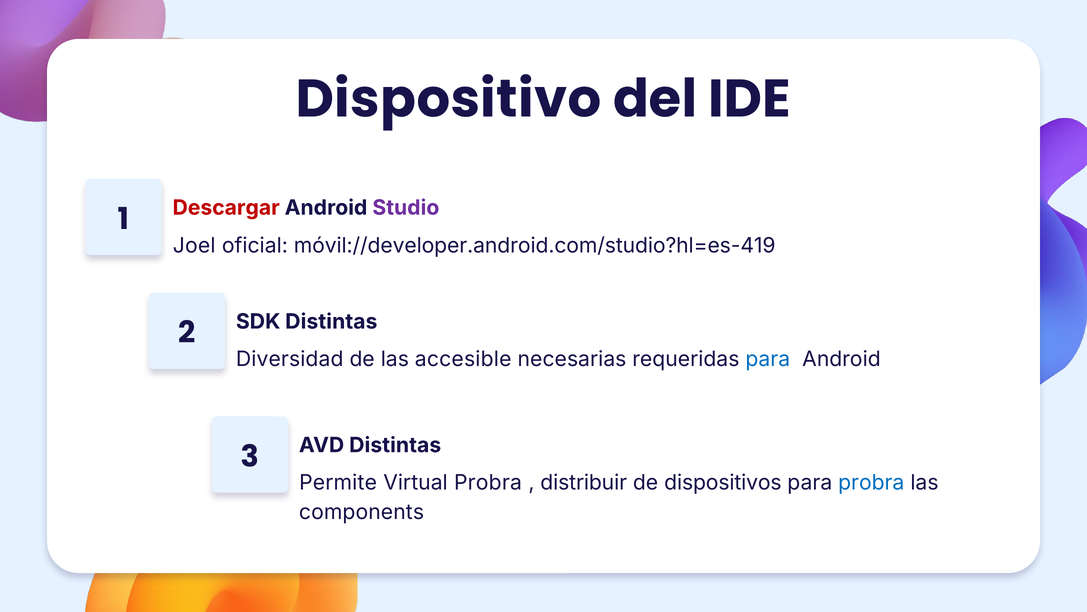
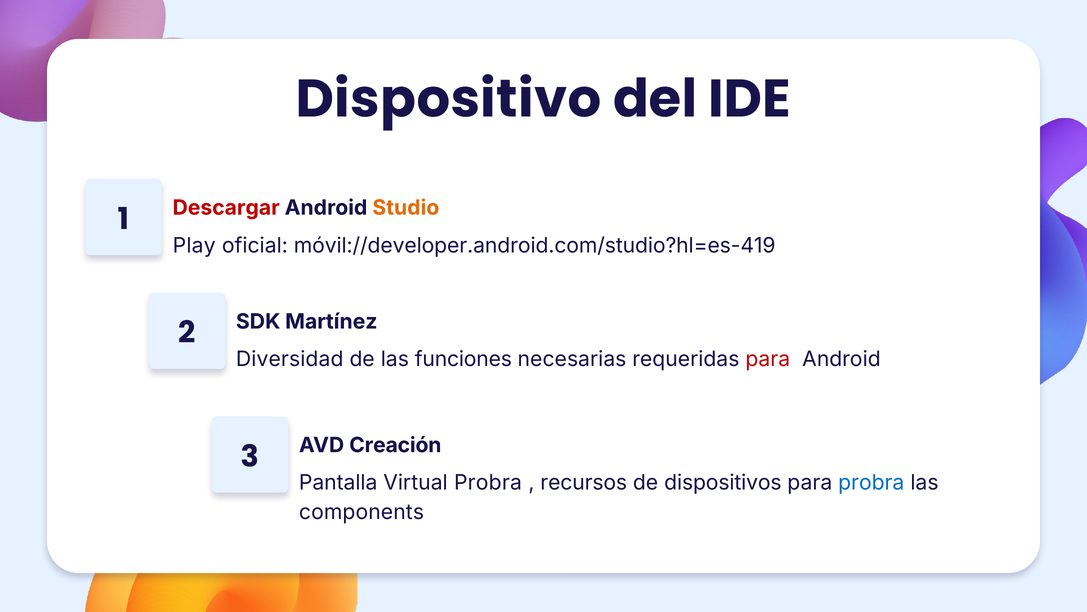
Studio colour: purple -> orange
Joel: Joel -> Play
SDK Distintas: Distintas -> Martínez
accesible: accesible -> funciones
para at (768, 359) colour: blue -> red
AVD Distintas: Distintas -> Creación
Permite: Permite -> Pantalla
distribuir: distribuir -> recursos
